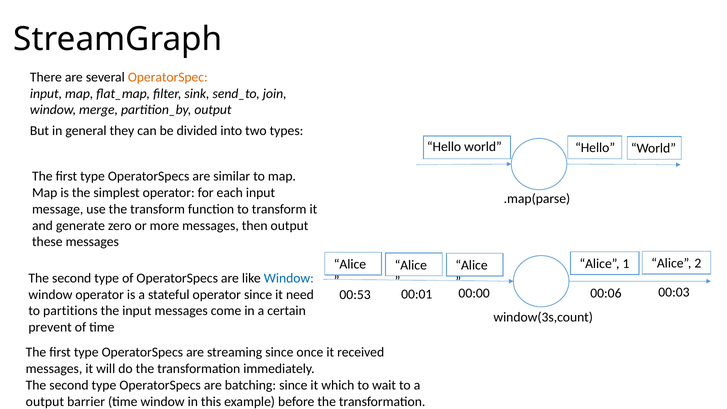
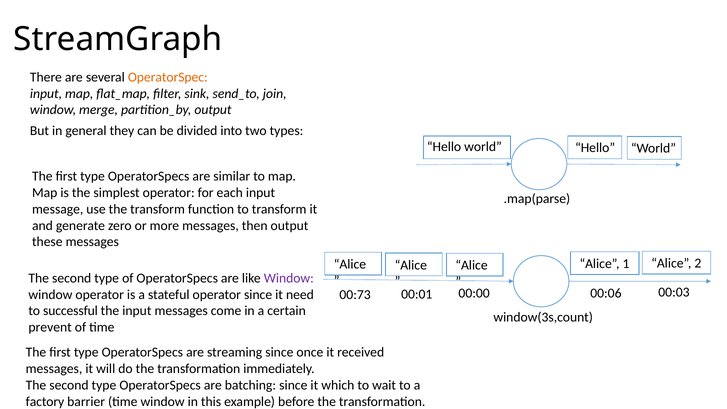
Window at (289, 278) colour: blue -> purple
00:53: 00:53 -> 00:73
partitions: partitions -> successful
output at (45, 401): output -> factory
